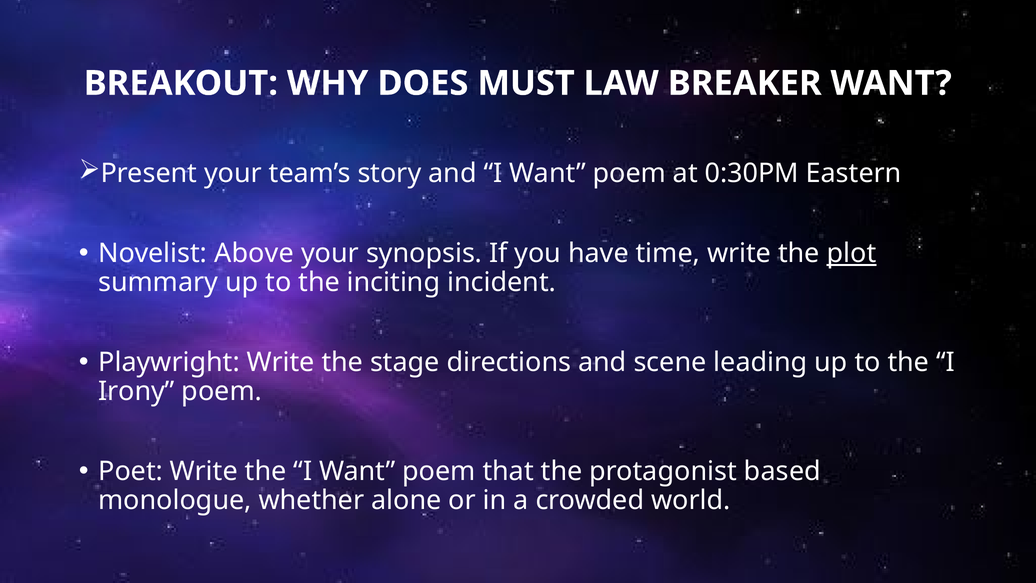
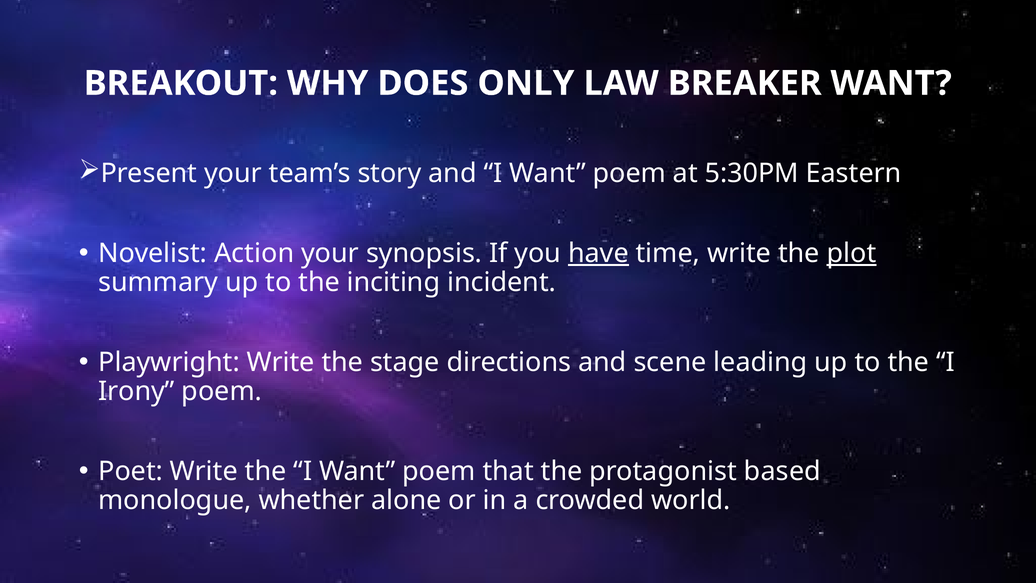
MUST: MUST -> ONLY
0:30PM: 0:30PM -> 5:30PM
Above: Above -> Action
have underline: none -> present
